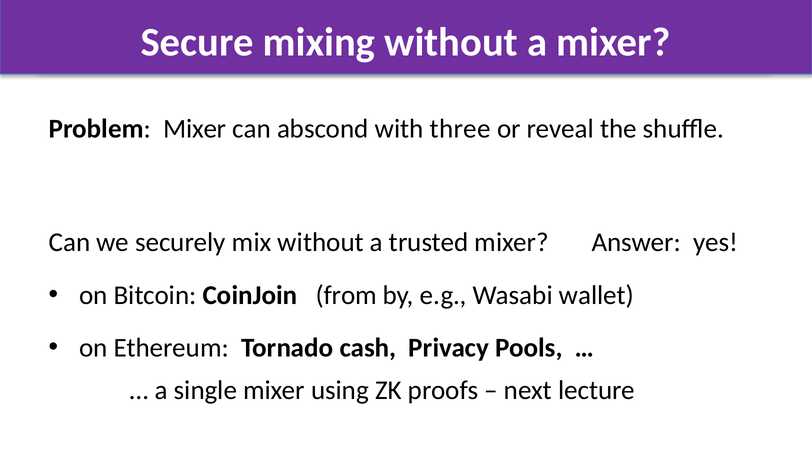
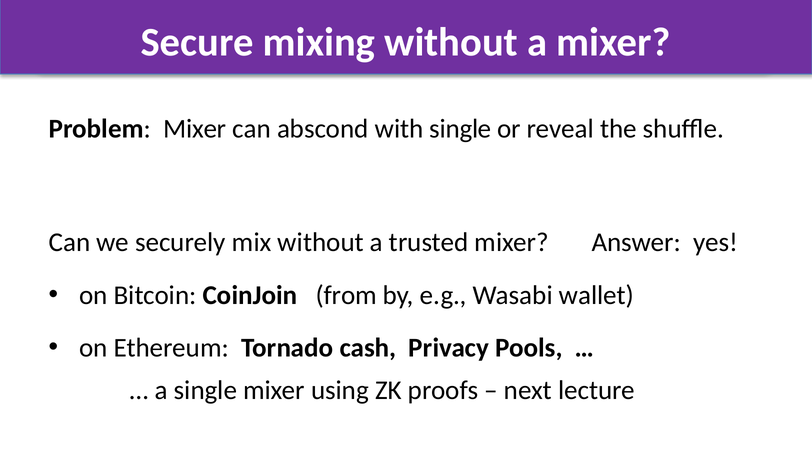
with three: three -> single
